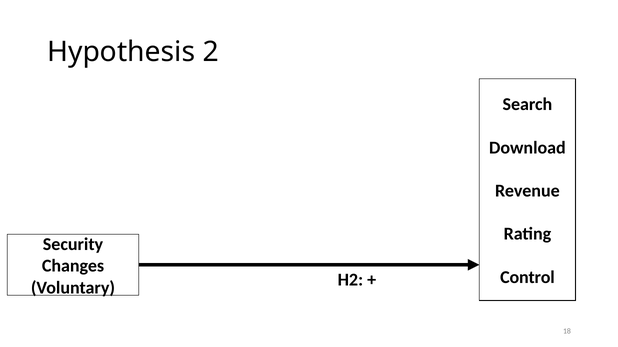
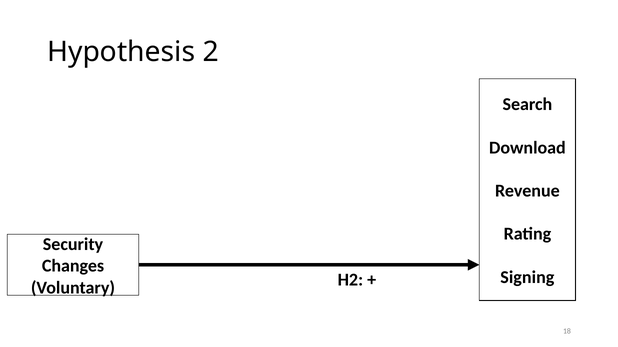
Control: Control -> Signing
